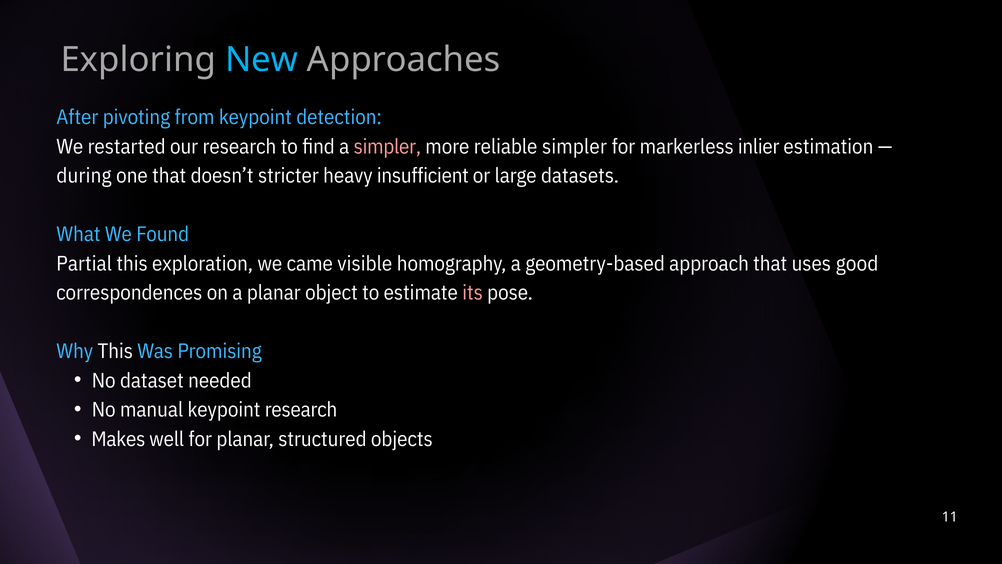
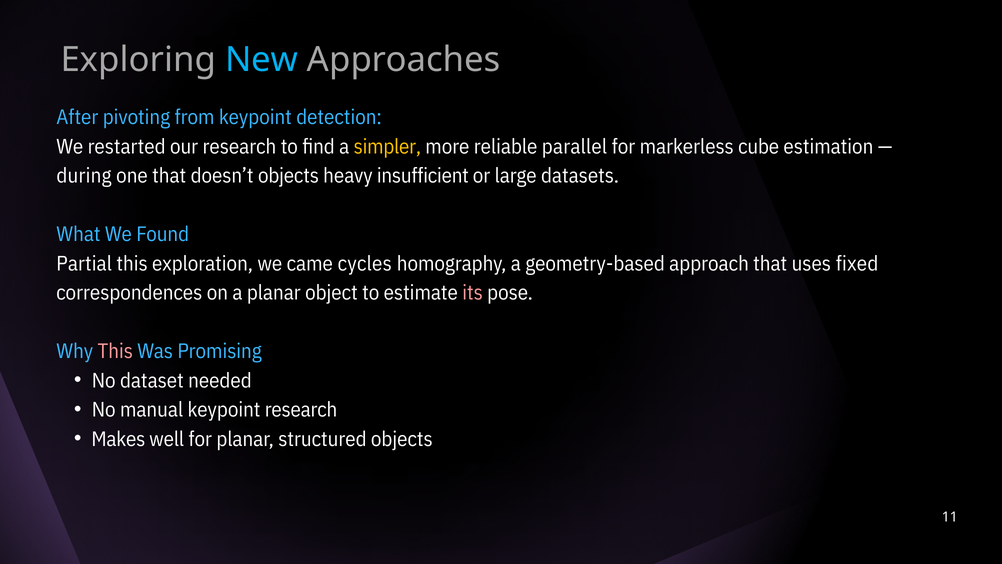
simpler at (387, 147) colour: pink -> yellow
reliable simpler: simpler -> parallel
inlier: inlier -> cube
doesn’t stricter: stricter -> objects
visible: visible -> cycles
good: good -> fixed
This at (115, 351) colour: white -> pink
